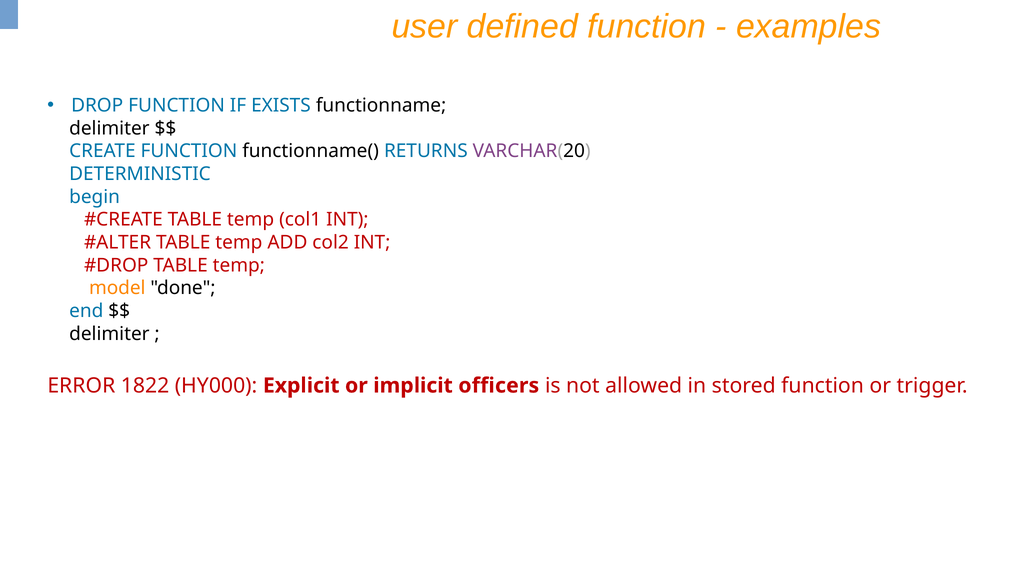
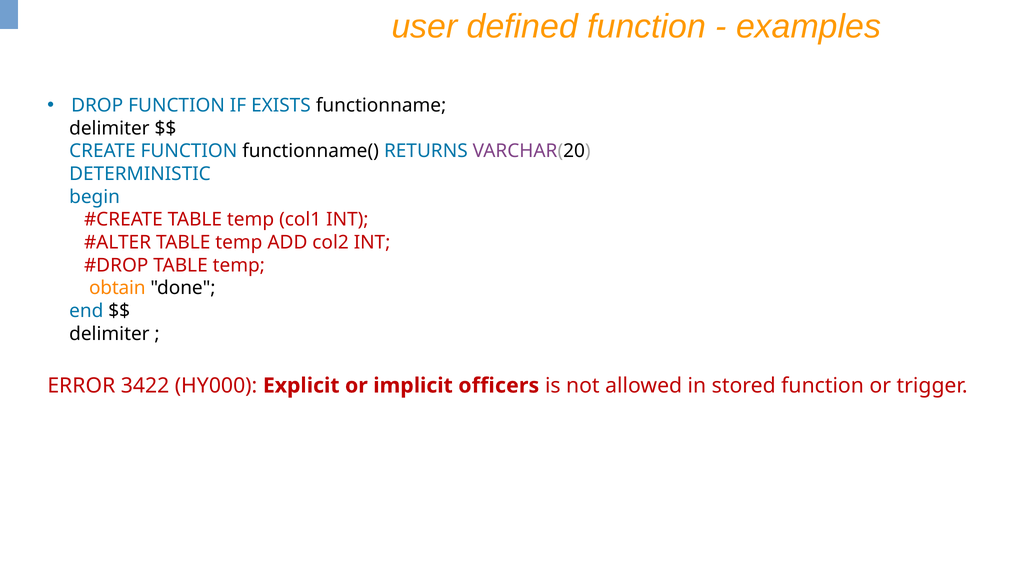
model: model -> obtain
1822: 1822 -> 3422
